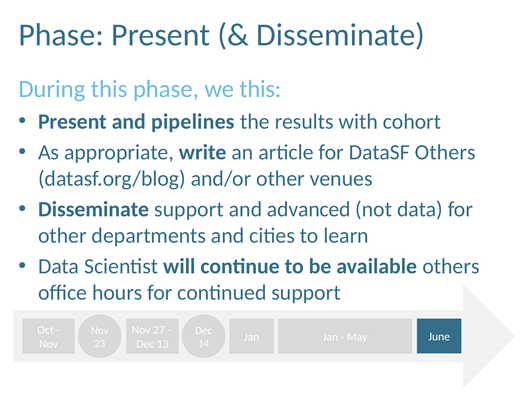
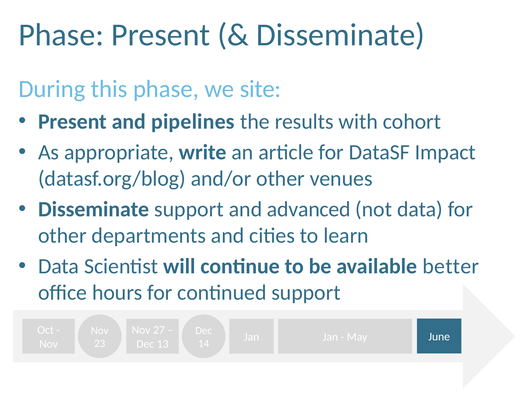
we this: this -> site
DataSF Others: Others -> Impact
available others: others -> better
